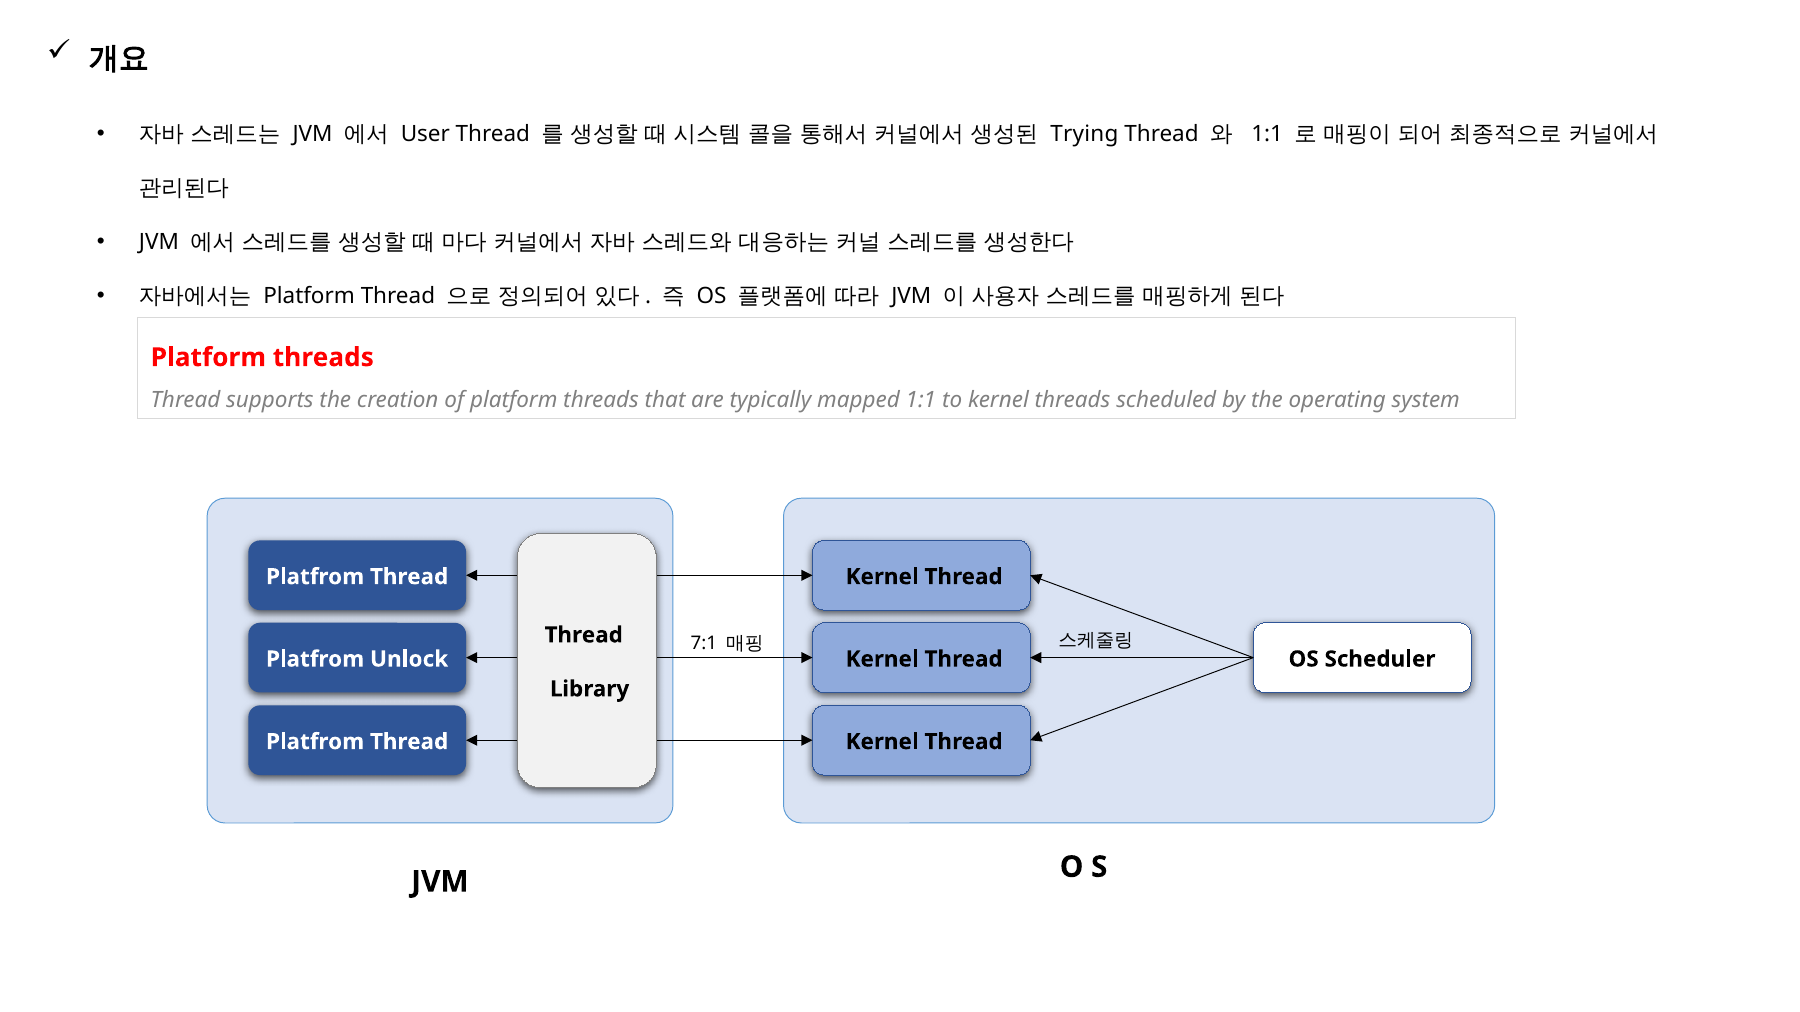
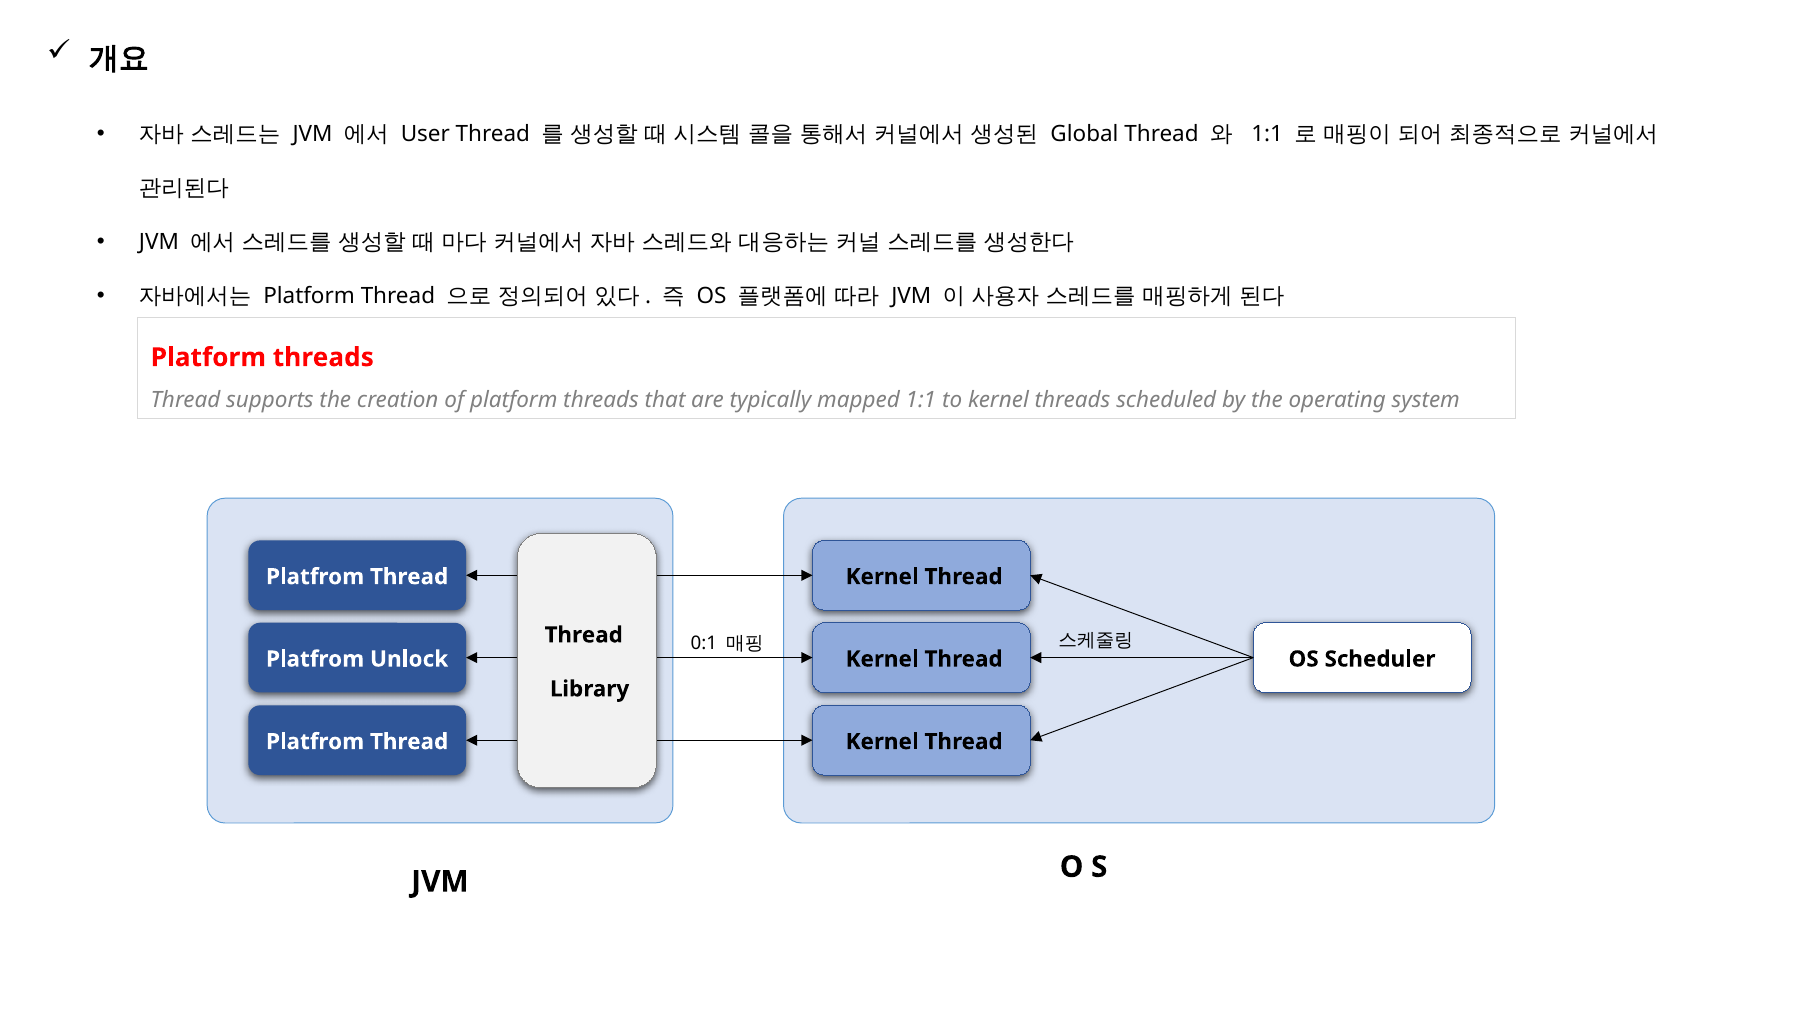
Trying: Trying -> Global
7:1: 7:1 -> 0:1
